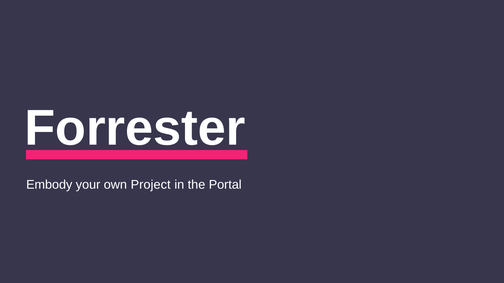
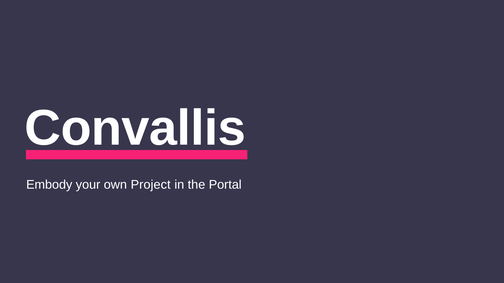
Forrester: Forrester -> Convallis
